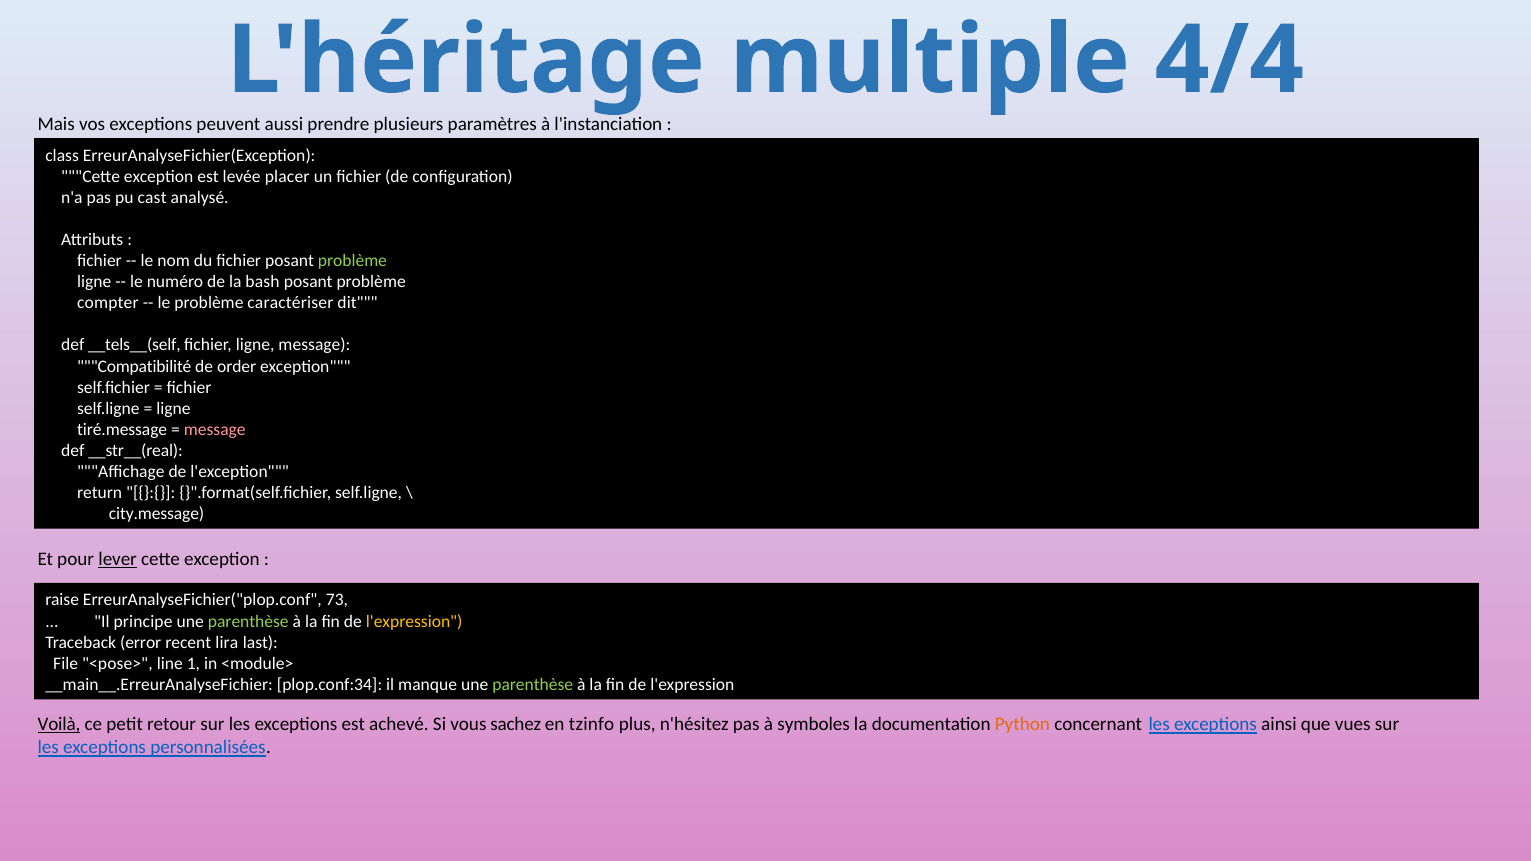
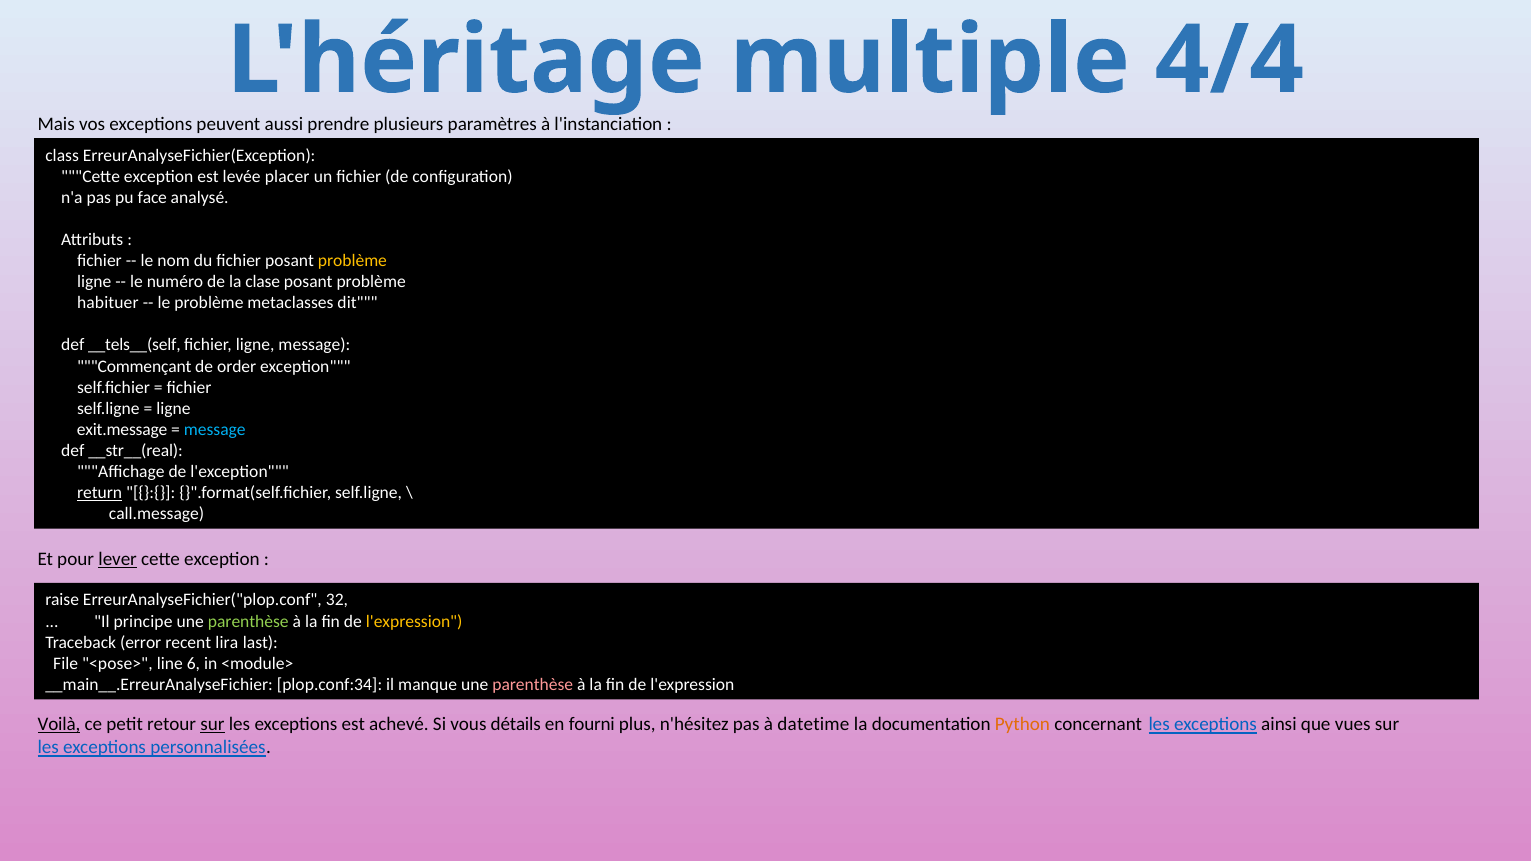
cast: cast -> face
problème at (352, 261) colour: light green -> yellow
bash: bash -> clase
compter: compter -> habituer
caractériser: caractériser -> metaclasses
Compatibilité: Compatibilité -> Commençant
tiré.message: tiré.message -> exit.message
message at (215, 430) colour: pink -> light blue
return underline: none -> present
city.message: city.message -> call.message
73: 73 -> 32
1: 1 -> 6
parenthèse at (533, 685) colour: light green -> pink
sur at (212, 724) underline: none -> present
sachez: sachez -> détails
tzinfo: tzinfo -> fourni
symboles: symboles -> datetime
